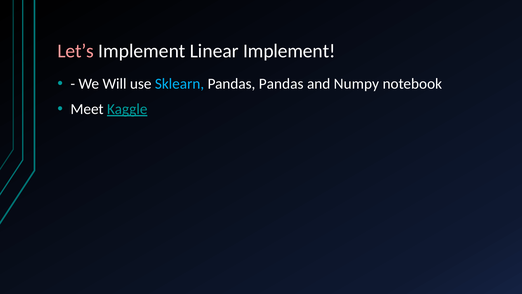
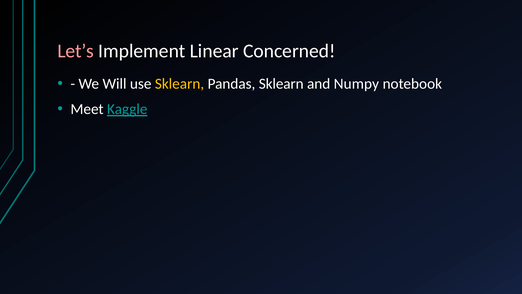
Linear Implement: Implement -> Concerned
Sklearn at (180, 84) colour: light blue -> yellow
Pandas Pandas: Pandas -> Sklearn
